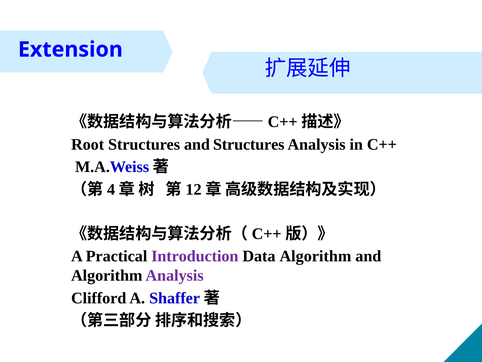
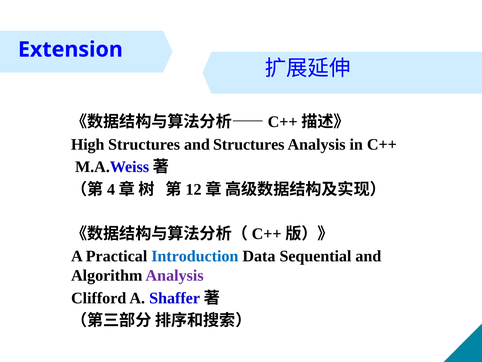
Root: Root -> High
Introduction colour: purple -> blue
Data Algorithm: Algorithm -> Sequential
